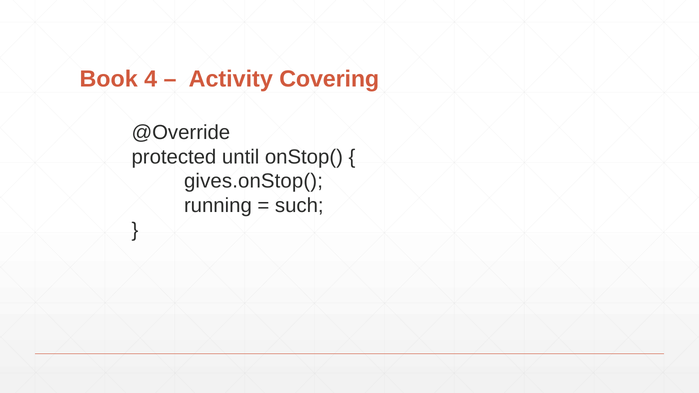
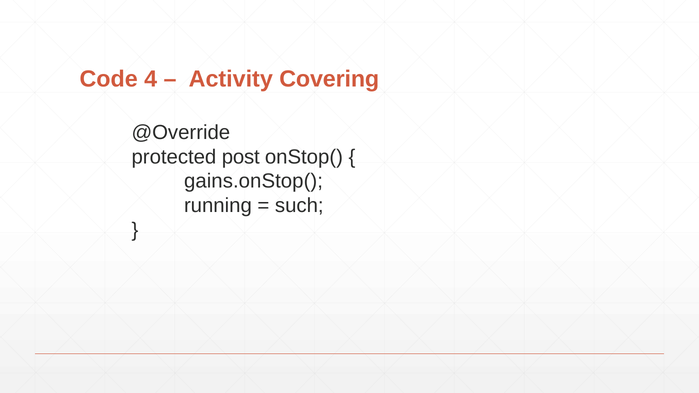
Book: Book -> Code
until: until -> post
gives.onStop(: gives.onStop( -> gains.onStop(
